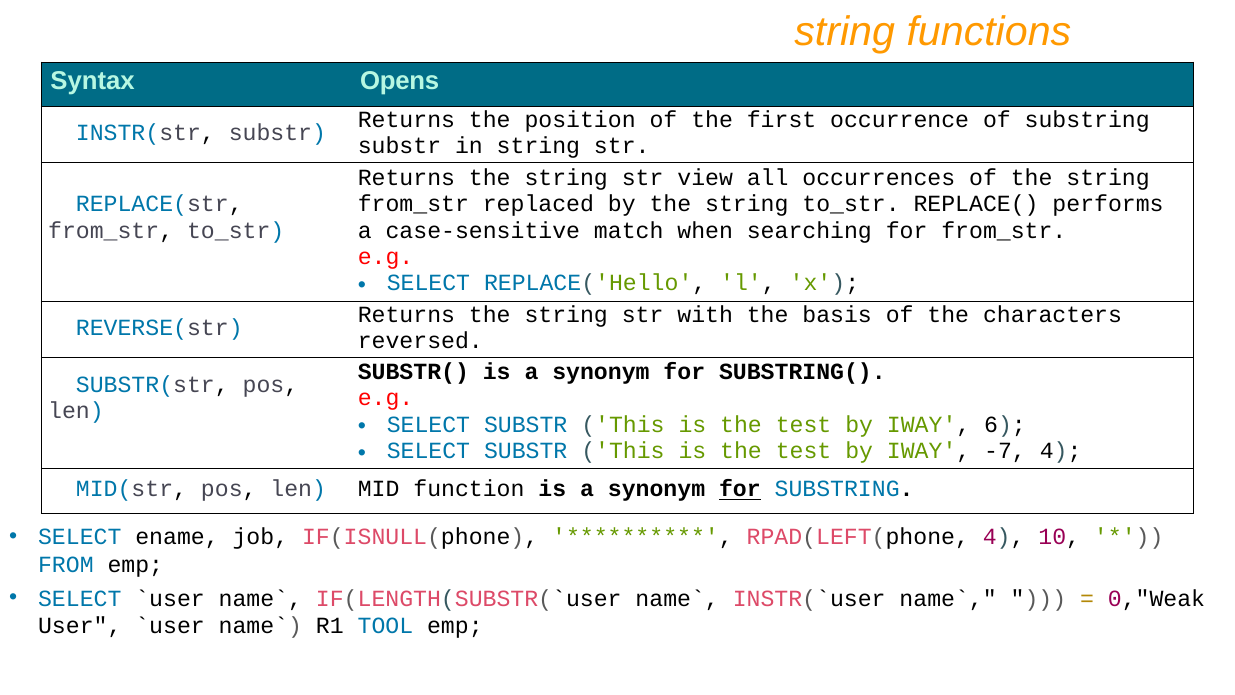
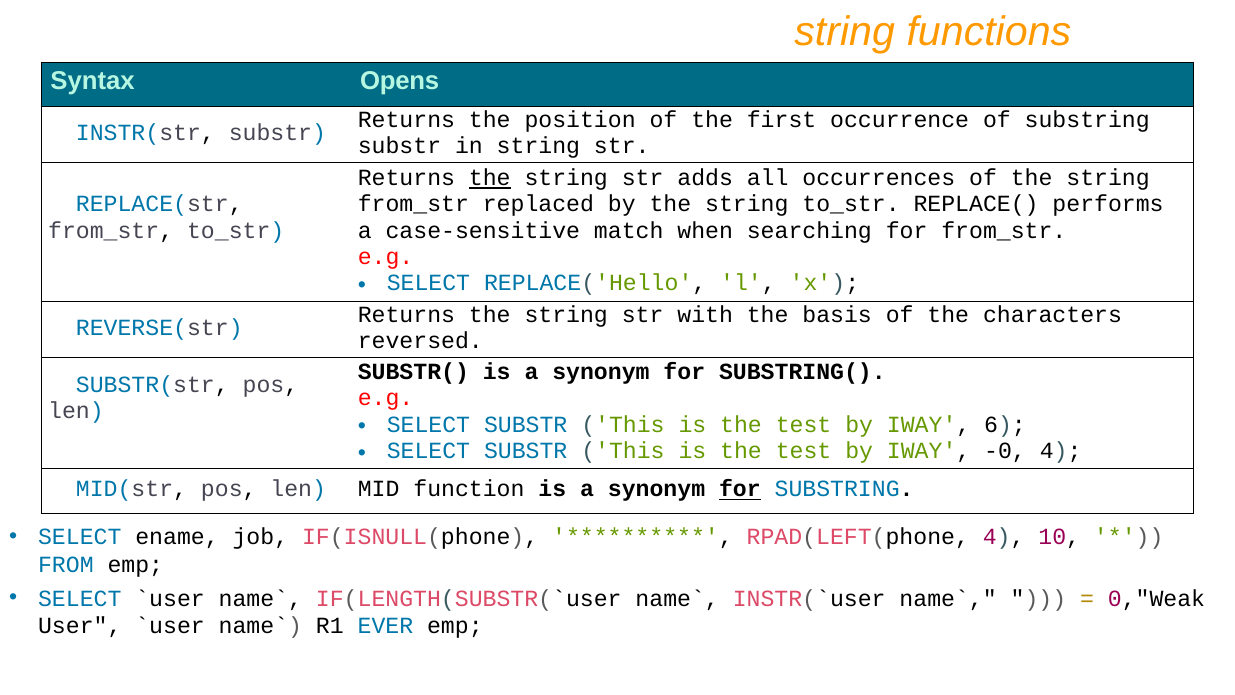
the at (490, 178) underline: none -> present
view: view -> adds
-7: -7 -> -0
TOOL: TOOL -> EVER
